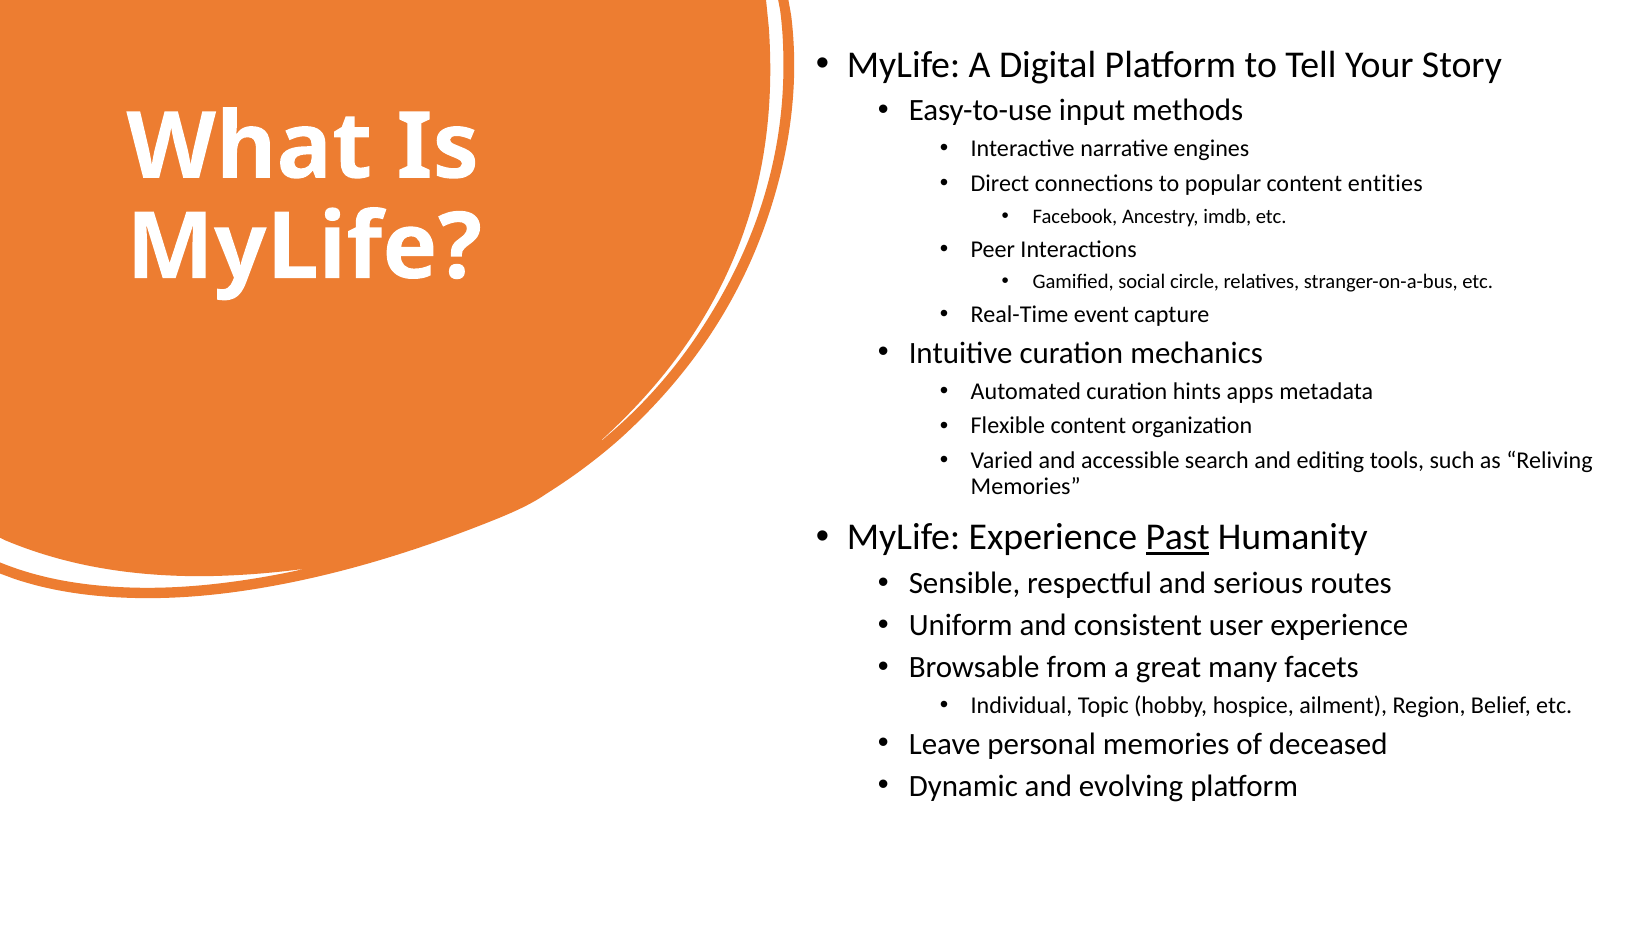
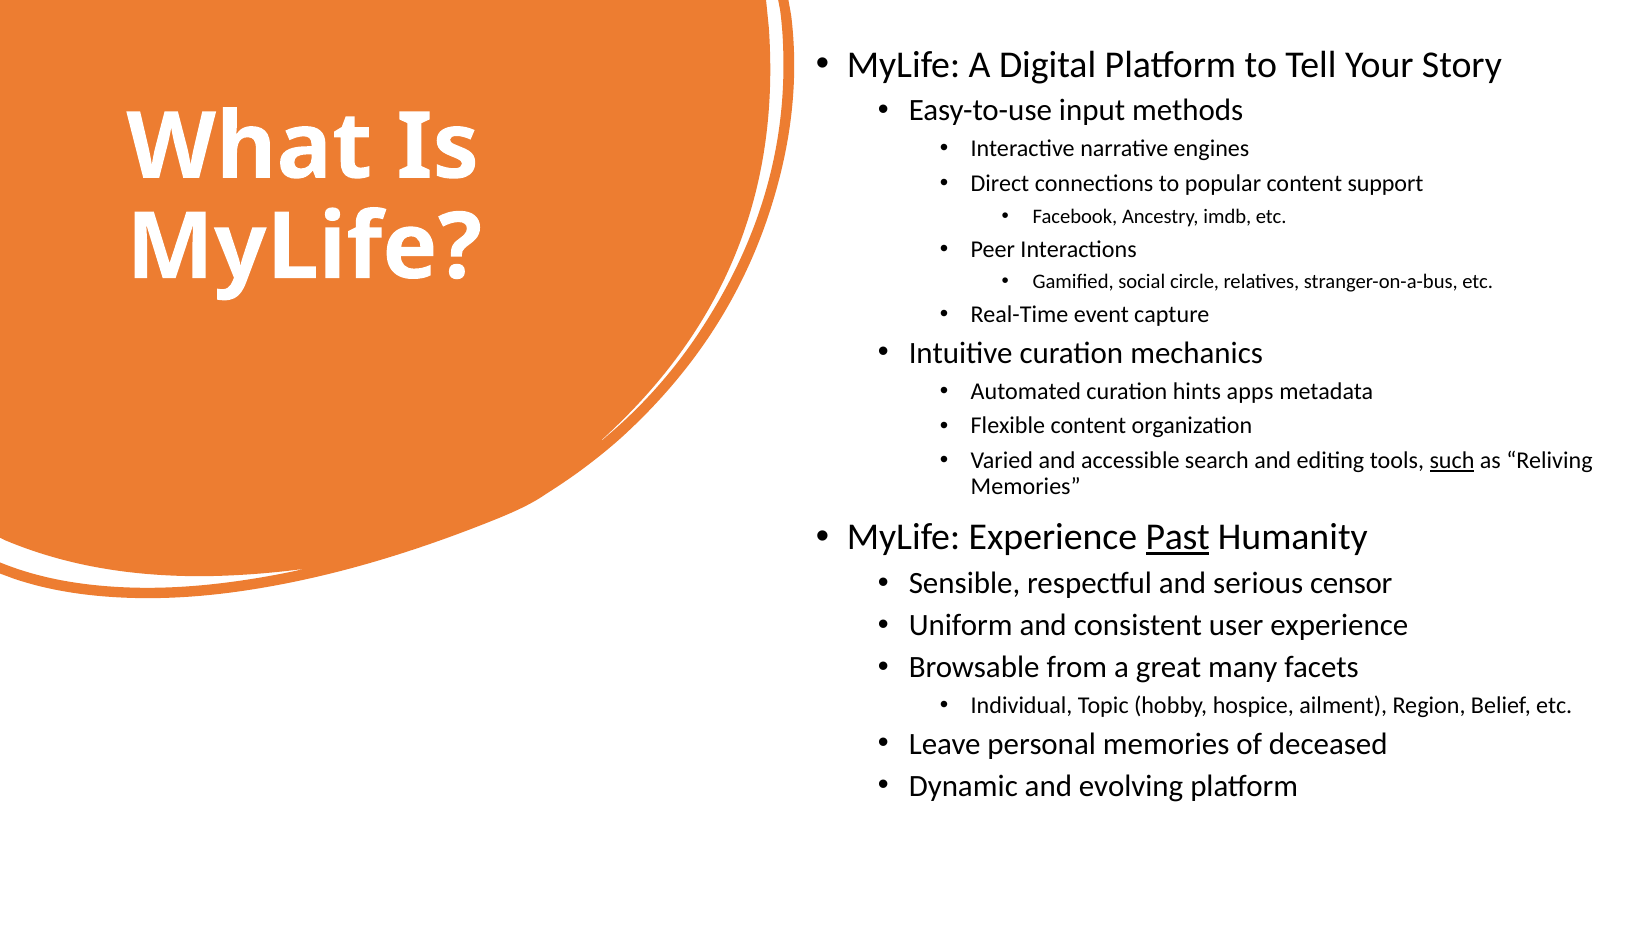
entities: entities -> support
such underline: none -> present
routes: routes -> censor
